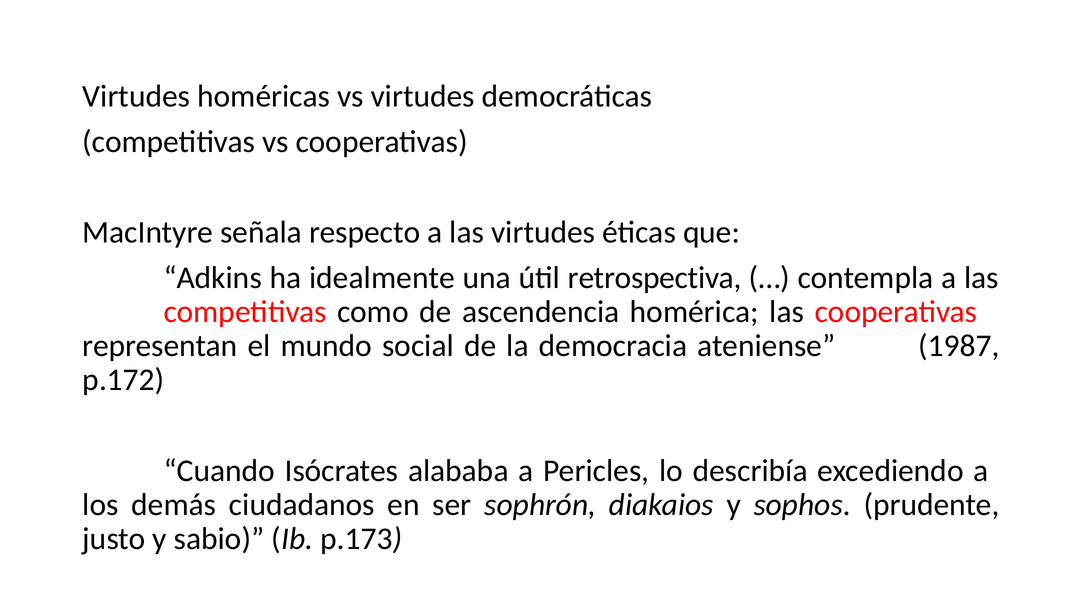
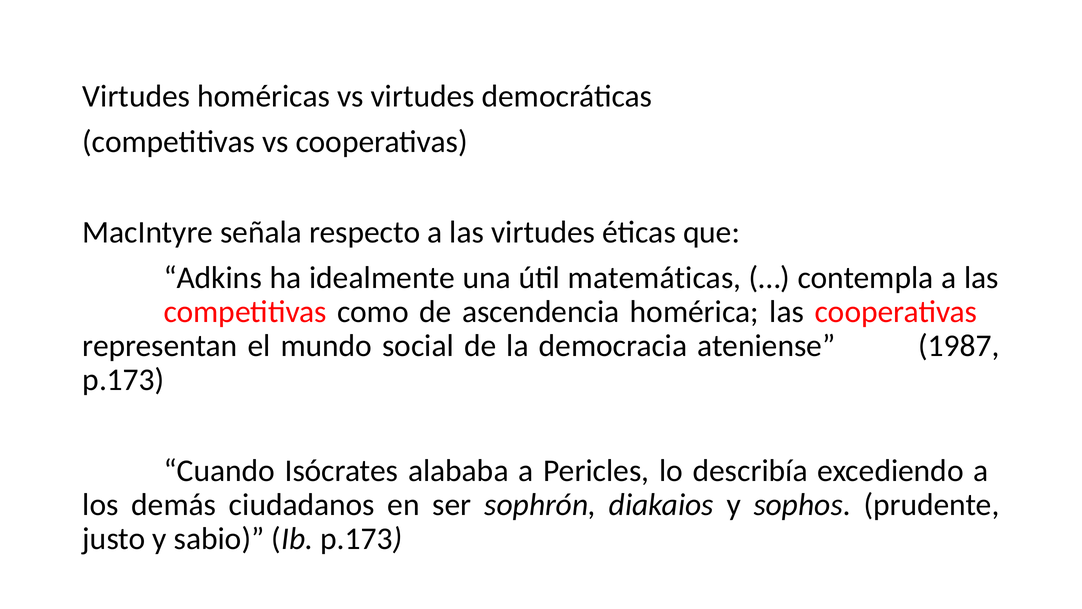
retrospectiva: retrospectiva -> matemáticas
p.172 at (123, 380): p.172 -> p.173
